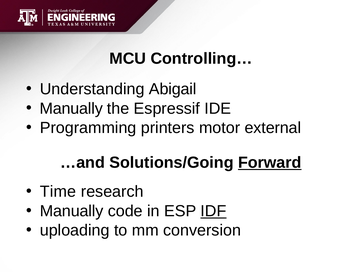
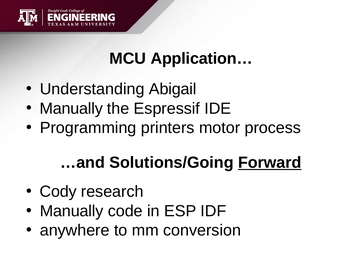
Controlling…: Controlling… -> Application…
external: external -> process
Time: Time -> Cody
IDF underline: present -> none
uploading: uploading -> anywhere
